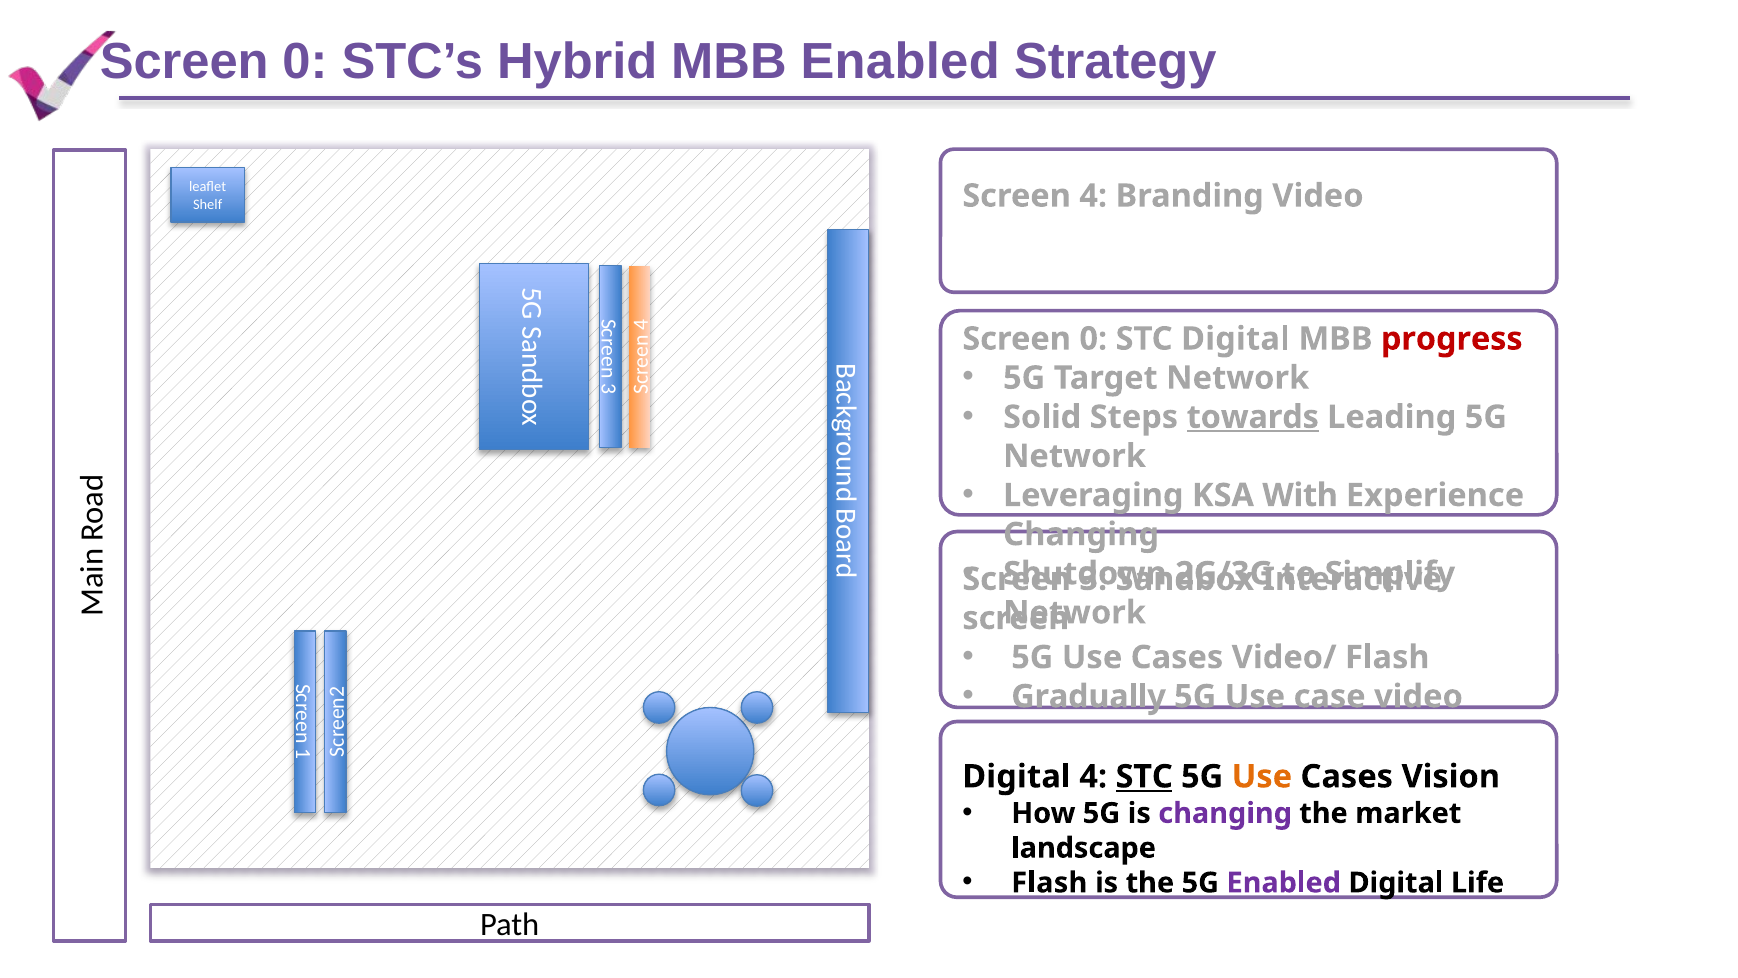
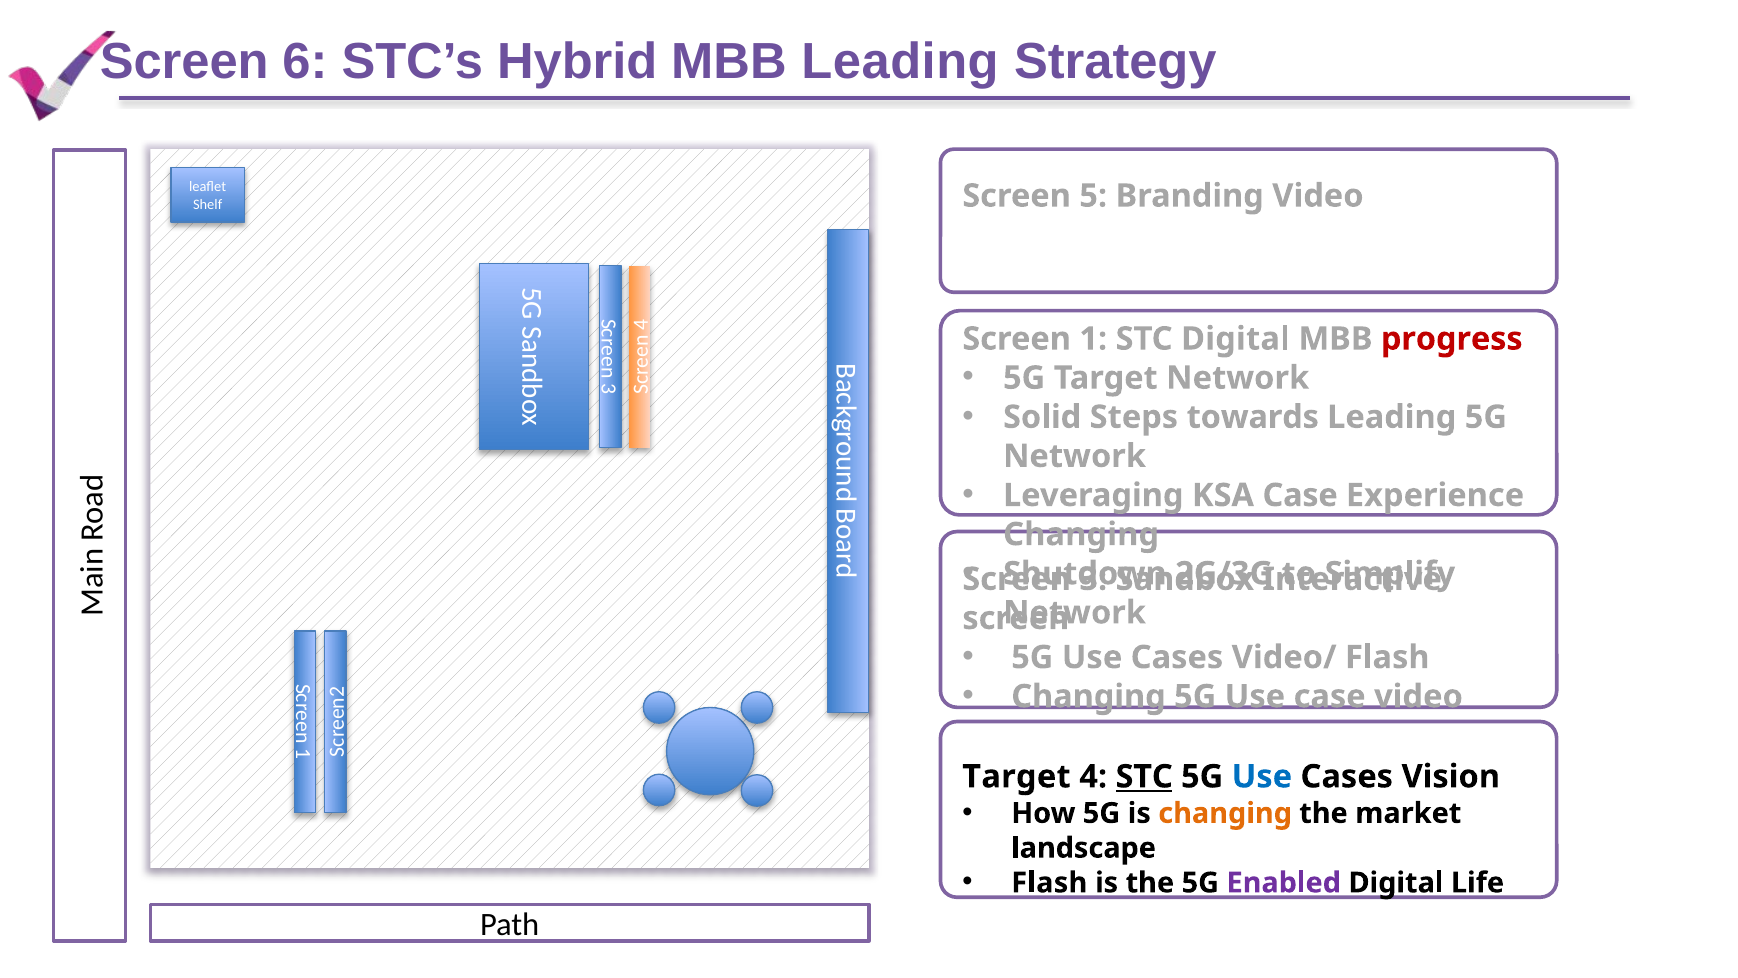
0 at (305, 62): 0 -> 6
MBB Enabled: Enabled -> Leading
Screen 4: 4 -> 5
0 at (1093, 339): 0 -> 1
towards underline: present -> none
KSA With: With -> Case
Gradually at (1089, 696): Gradually -> Changing
Digital at (1017, 776): Digital -> Target
Use at (1262, 776) colour: orange -> blue
changing at (1225, 813) colour: purple -> orange
